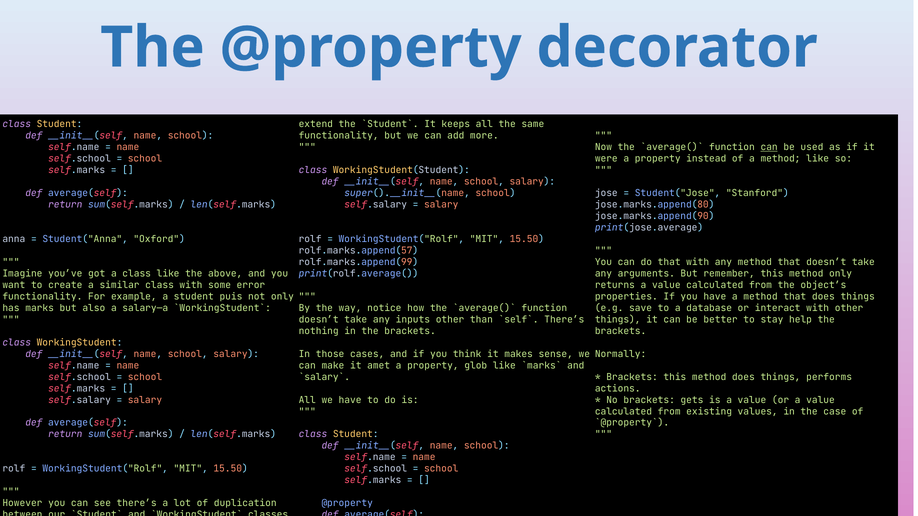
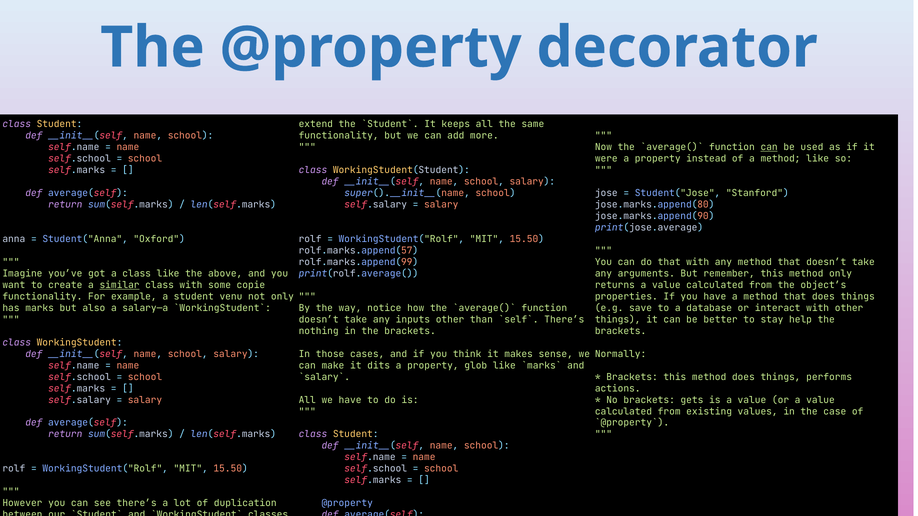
similar underline: none -> present
error: error -> copie
puis: puis -> venu
amet: amet -> dits
